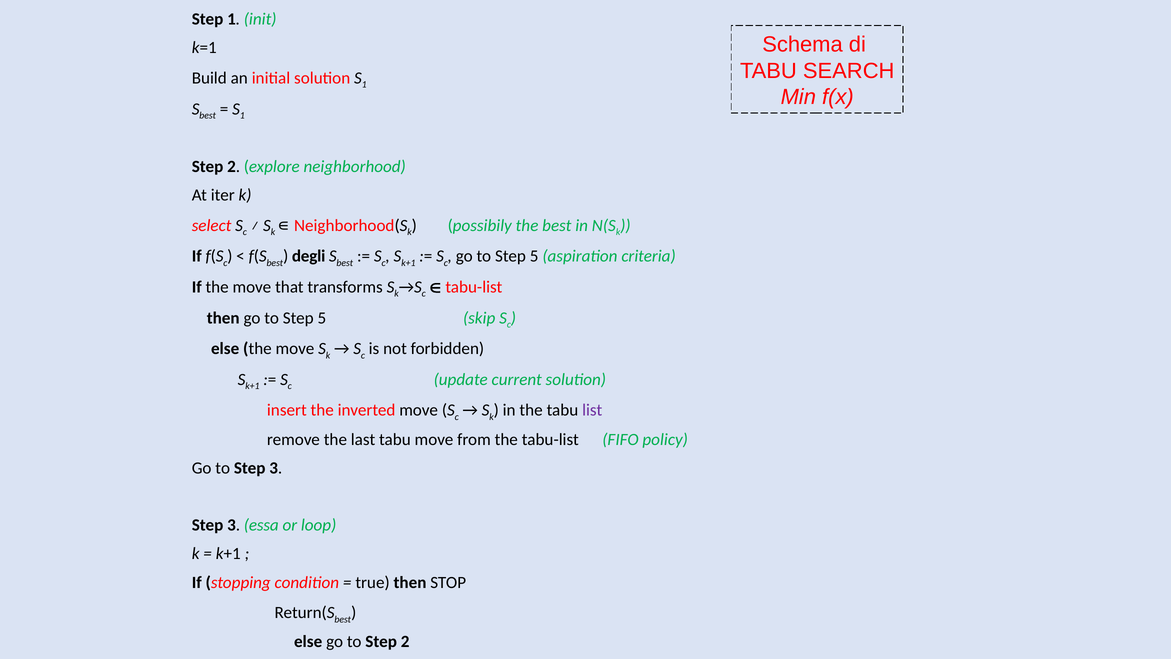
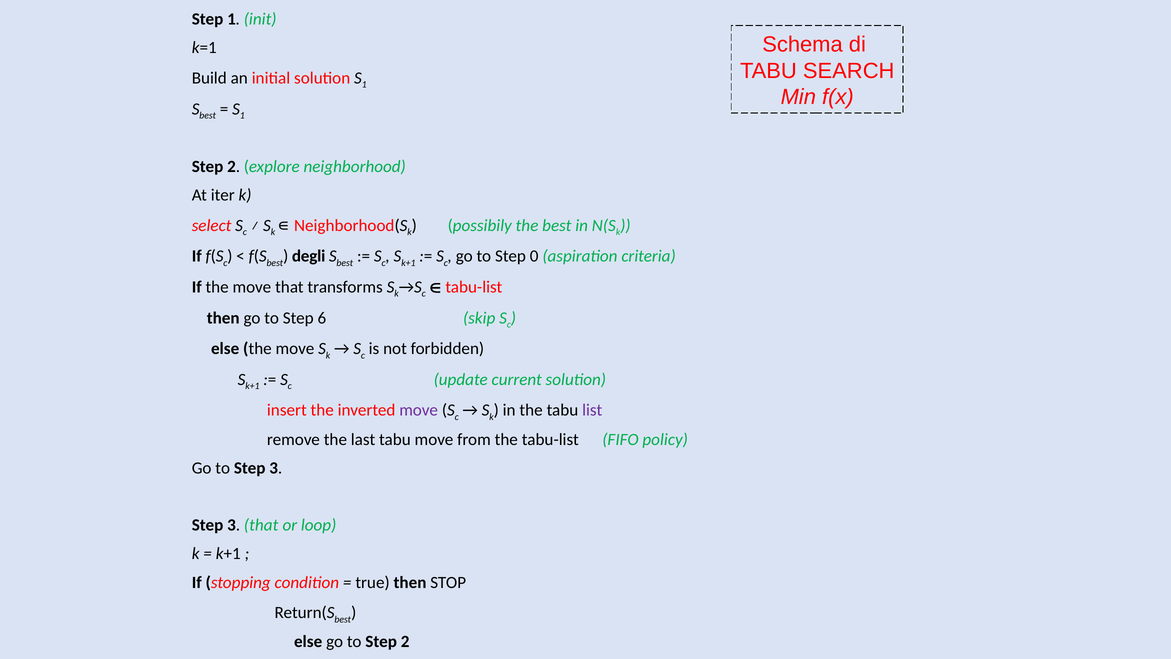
5 at (534, 256): 5 -> 0
5 at (322, 318): 5 -> 6
move at (419, 410) colour: black -> purple
3 essa: essa -> that
